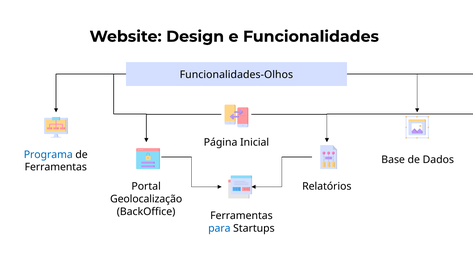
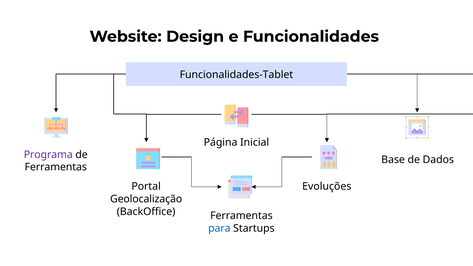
Funcionalidades-Olhos: Funcionalidades-Olhos -> Funcionalidades-Tablet
Programa colour: blue -> purple
Relatórios: Relatórios -> Evoluções
